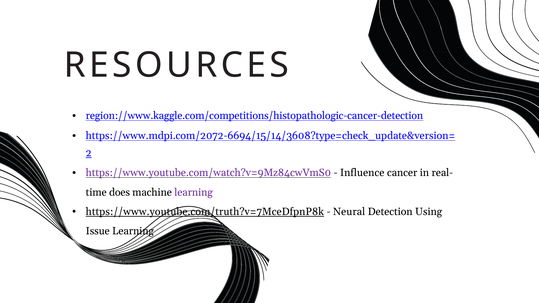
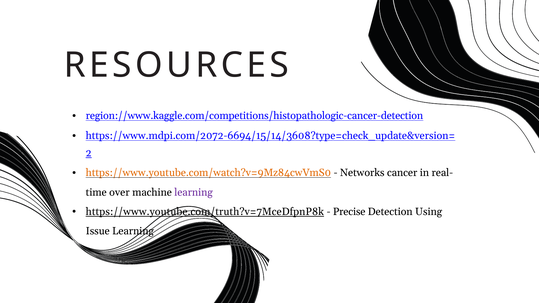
https://www.youtube.com/watch?v=9Mz84cwVmS0 colour: purple -> orange
Influence: Influence -> Networks
does: does -> over
Neural: Neural -> Precise
